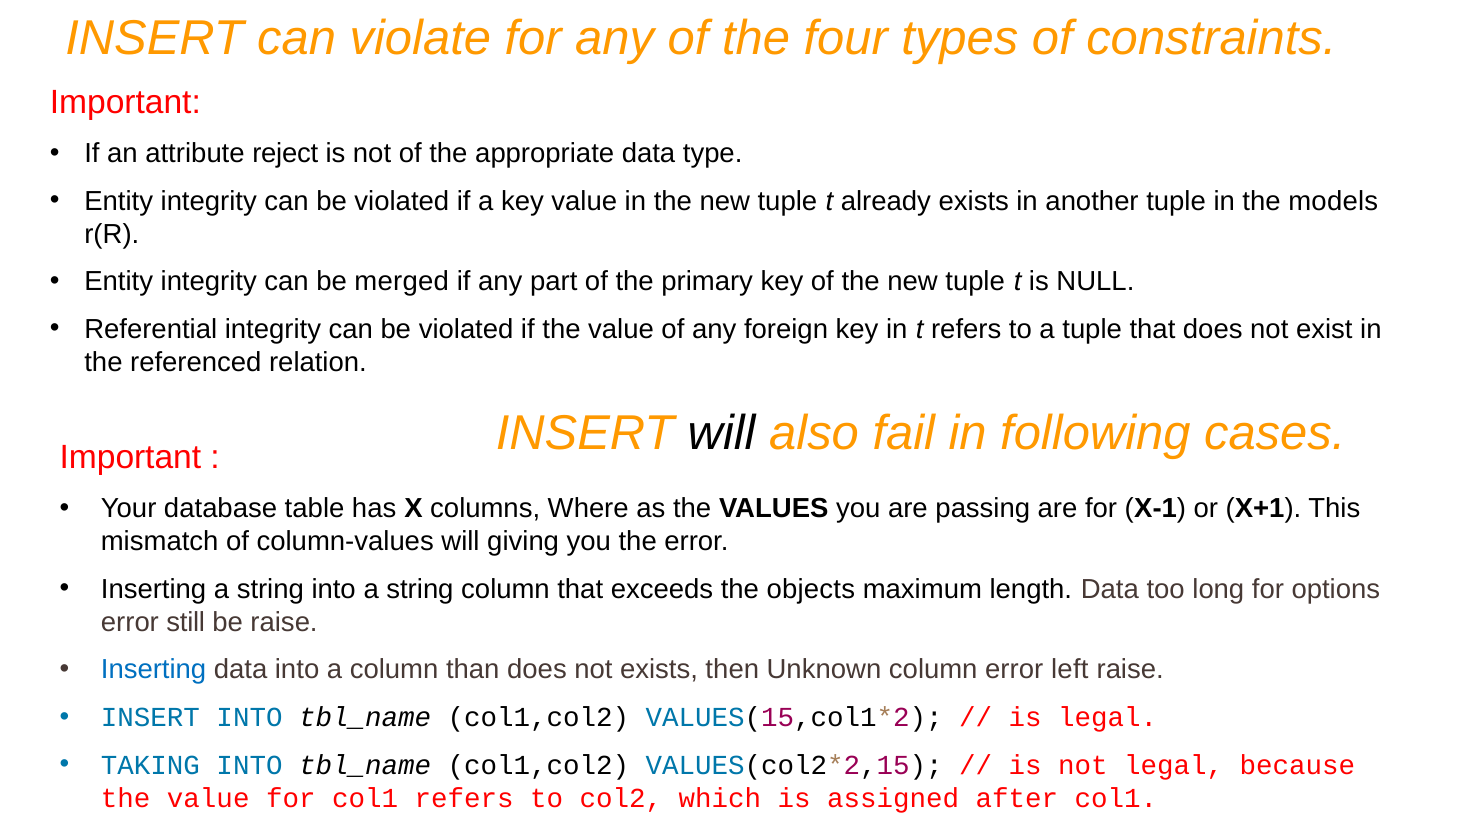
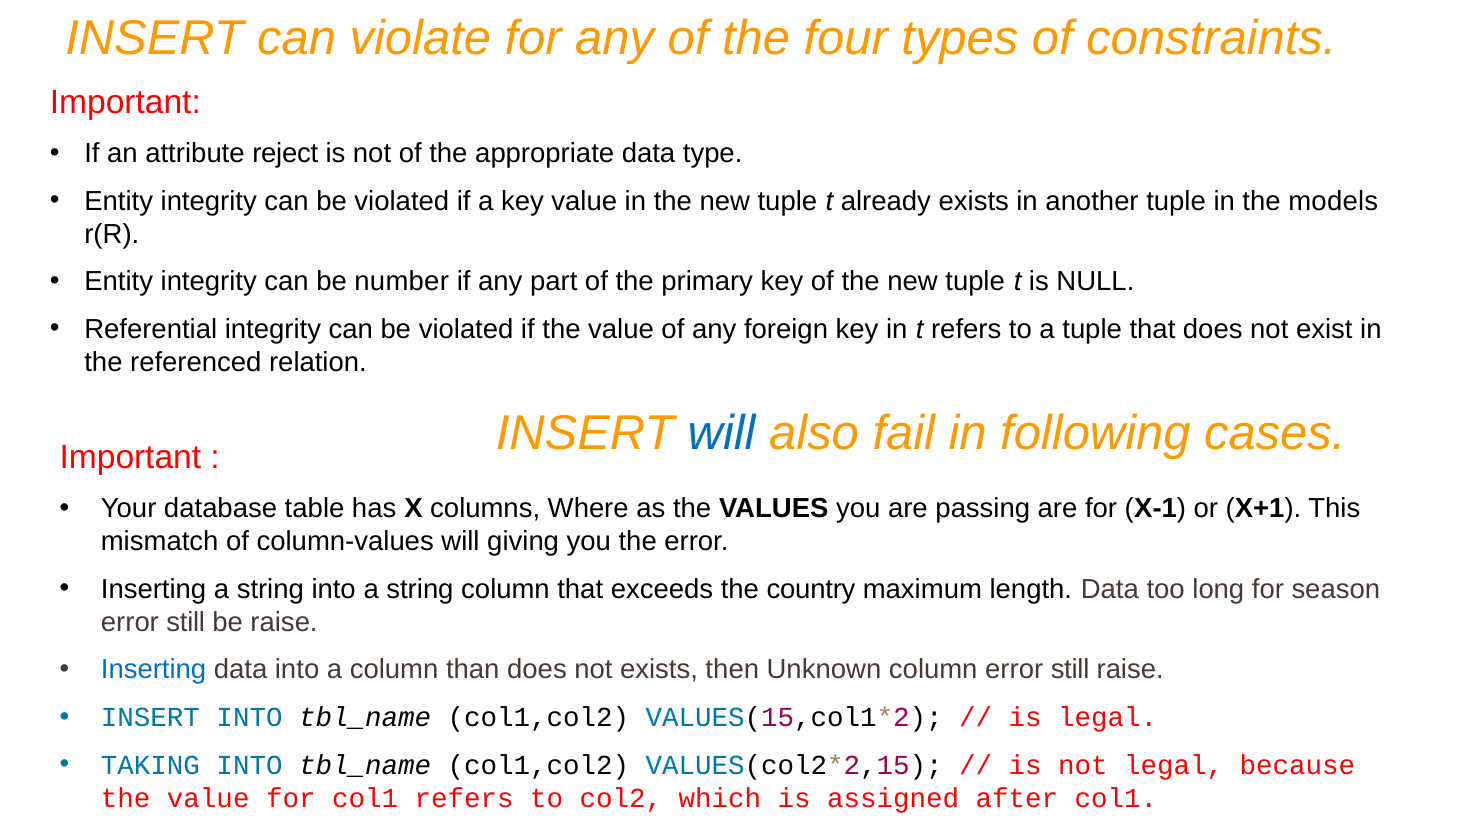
merged: merged -> number
will at (722, 433) colour: black -> blue
objects: objects -> country
options: options -> season
column error left: left -> still
